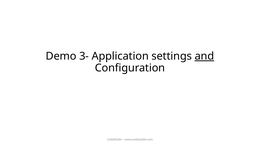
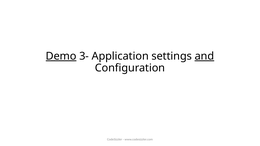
Demo underline: none -> present
